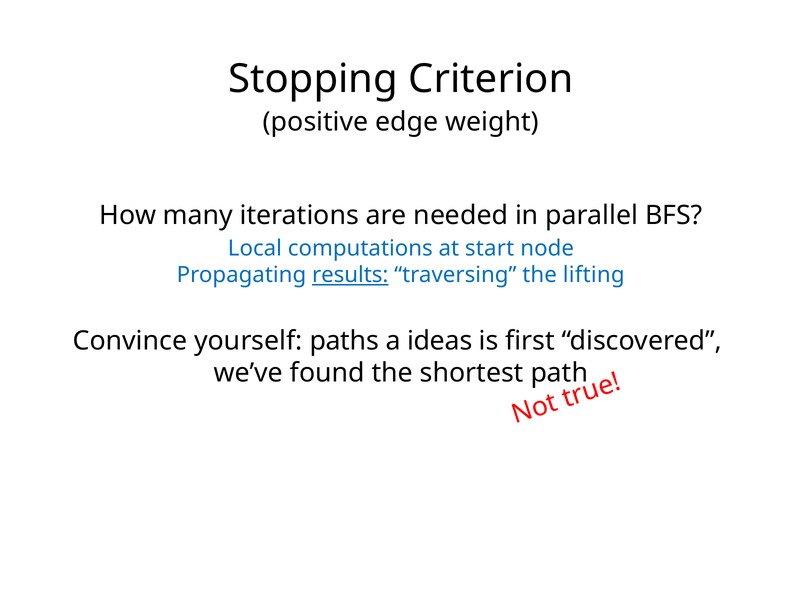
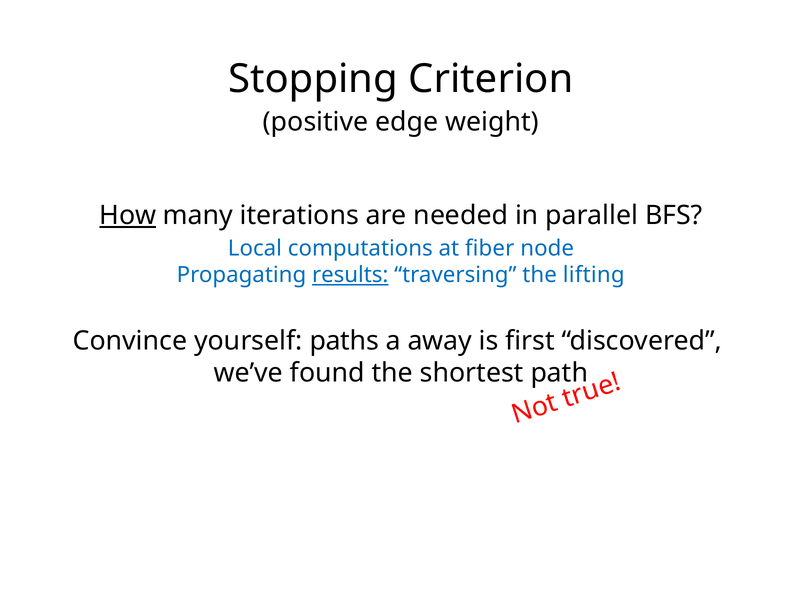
How underline: none -> present
start: start -> fiber
ideas: ideas -> away
